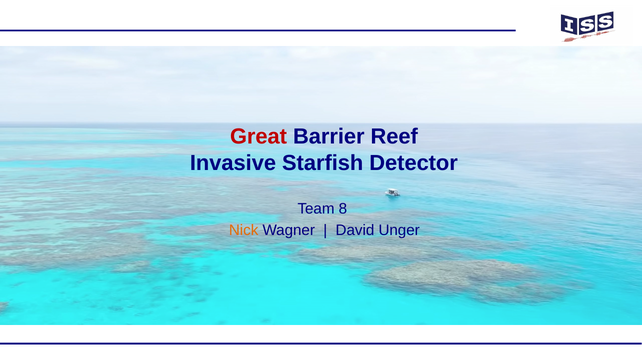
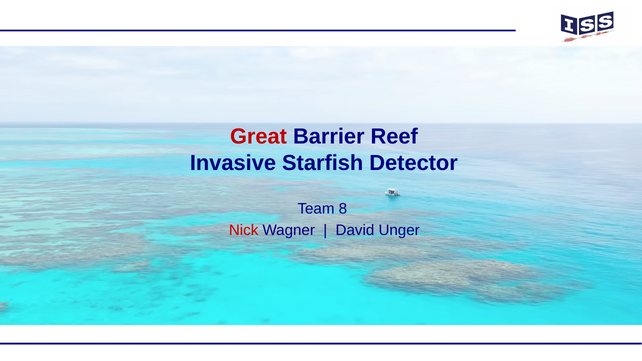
Nick colour: orange -> red
